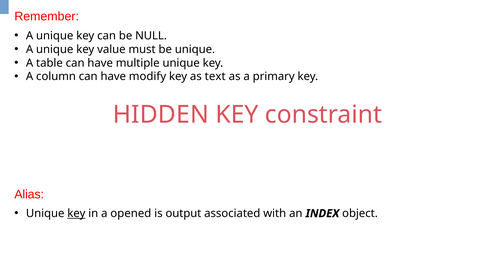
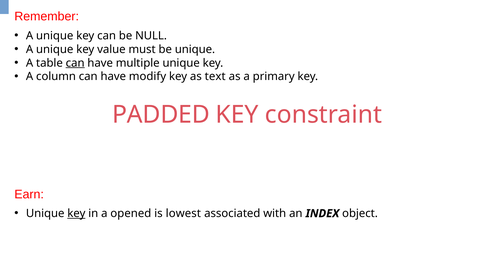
can at (75, 63) underline: none -> present
HIDDEN: HIDDEN -> PADDED
Alias: Alias -> Earn
output: output -> lowest
